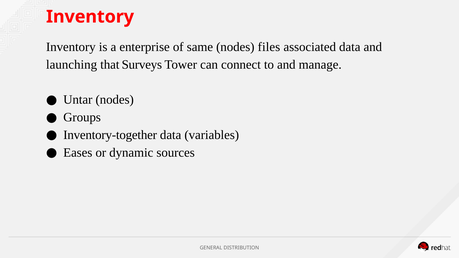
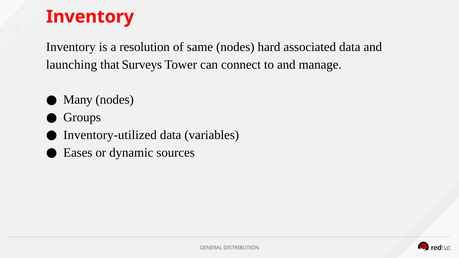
enterprise: enterprise -> resolution
files: files -> hard
Untar: Untar -> Many
Inventory-together: Inventory-together -> Inventory-utilized
